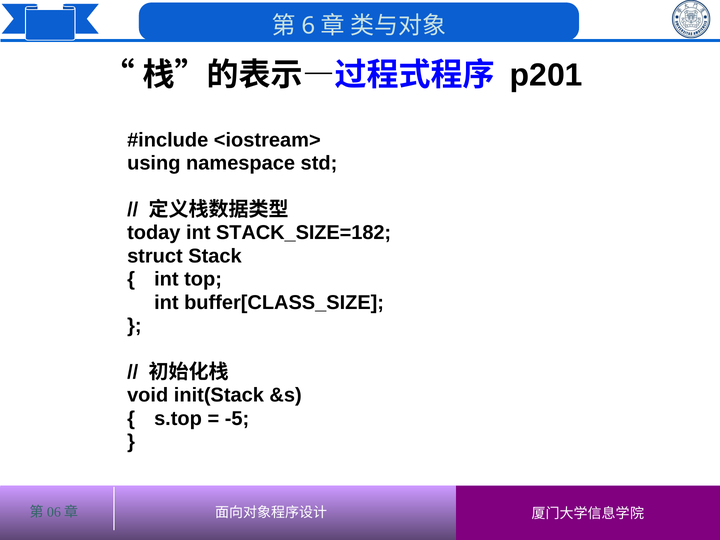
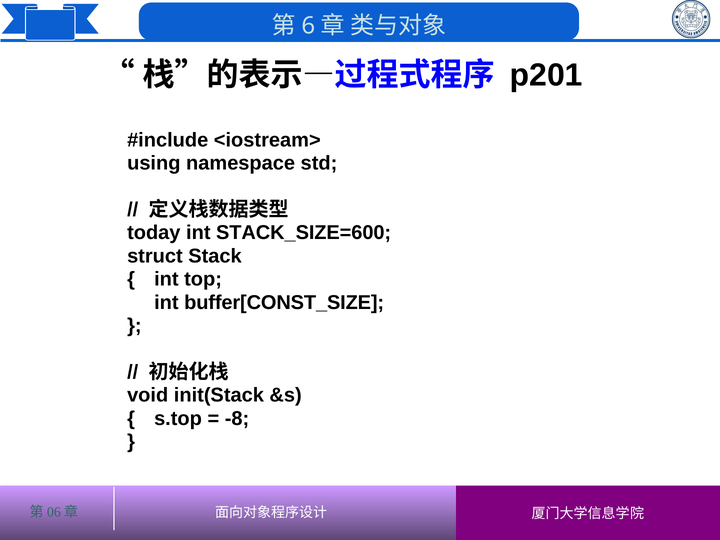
STACK_SIZE=182: STACK_SIZE=182 -> STACK_SIZE=600
buffer[CLASS_SIZE: buffer[CLASS_SIZE -> buffer[CONST_SIZE
-5: -5 -> -8
